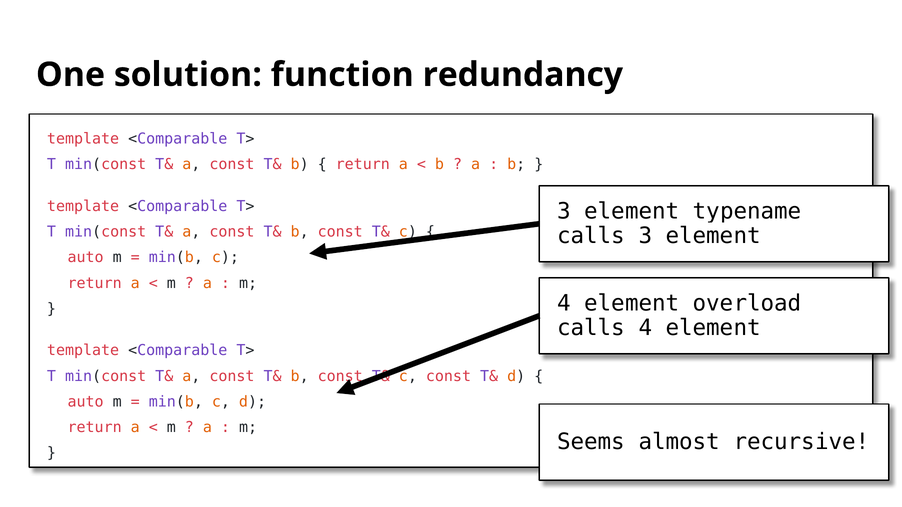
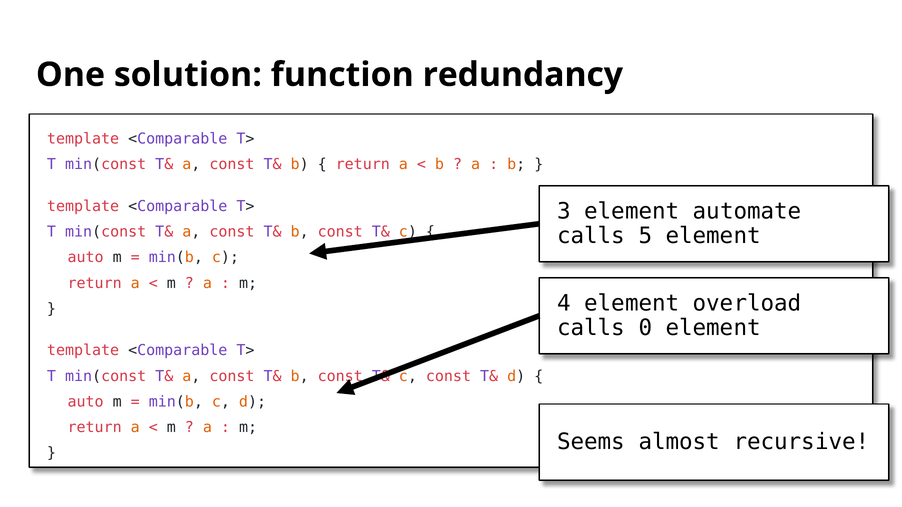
typename: typename -> automate
calls 3: 3 -> 5
calls 4: 4 -> 0
